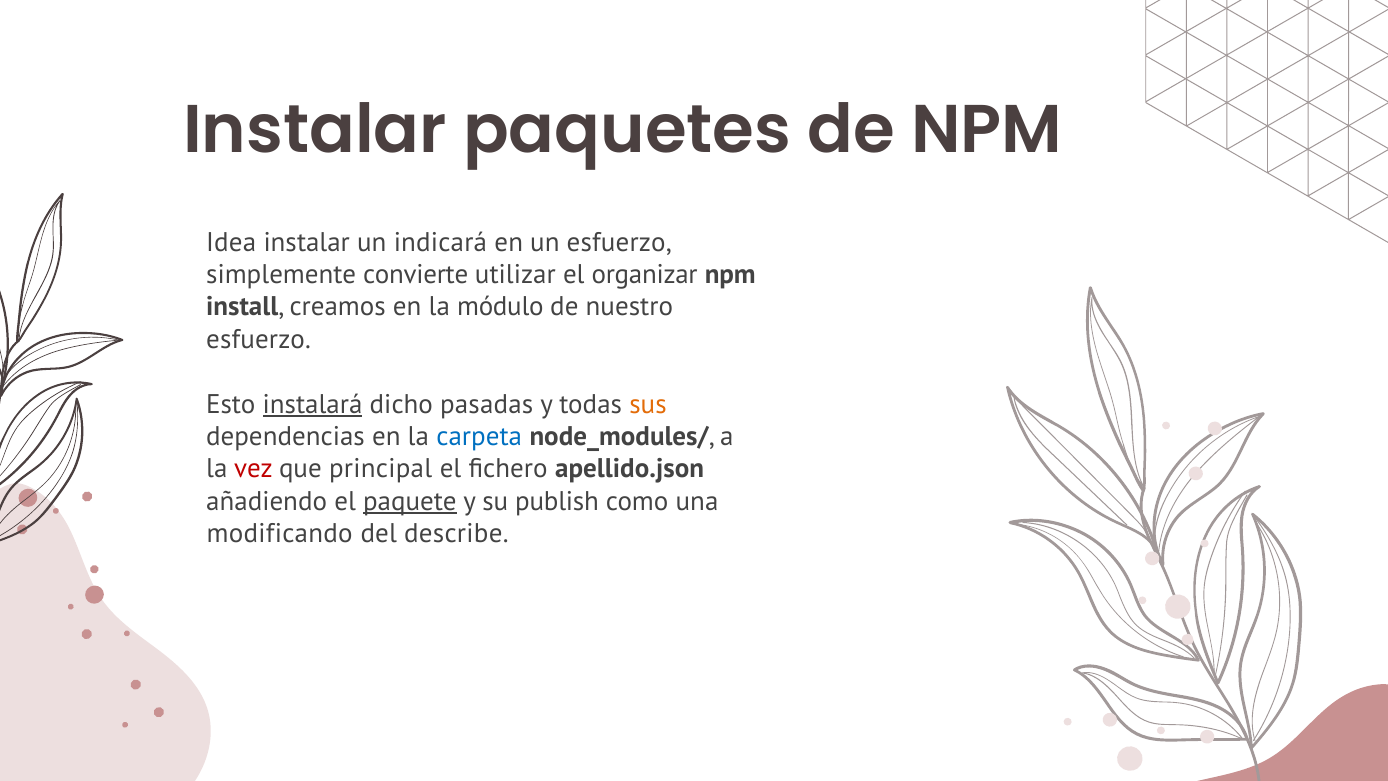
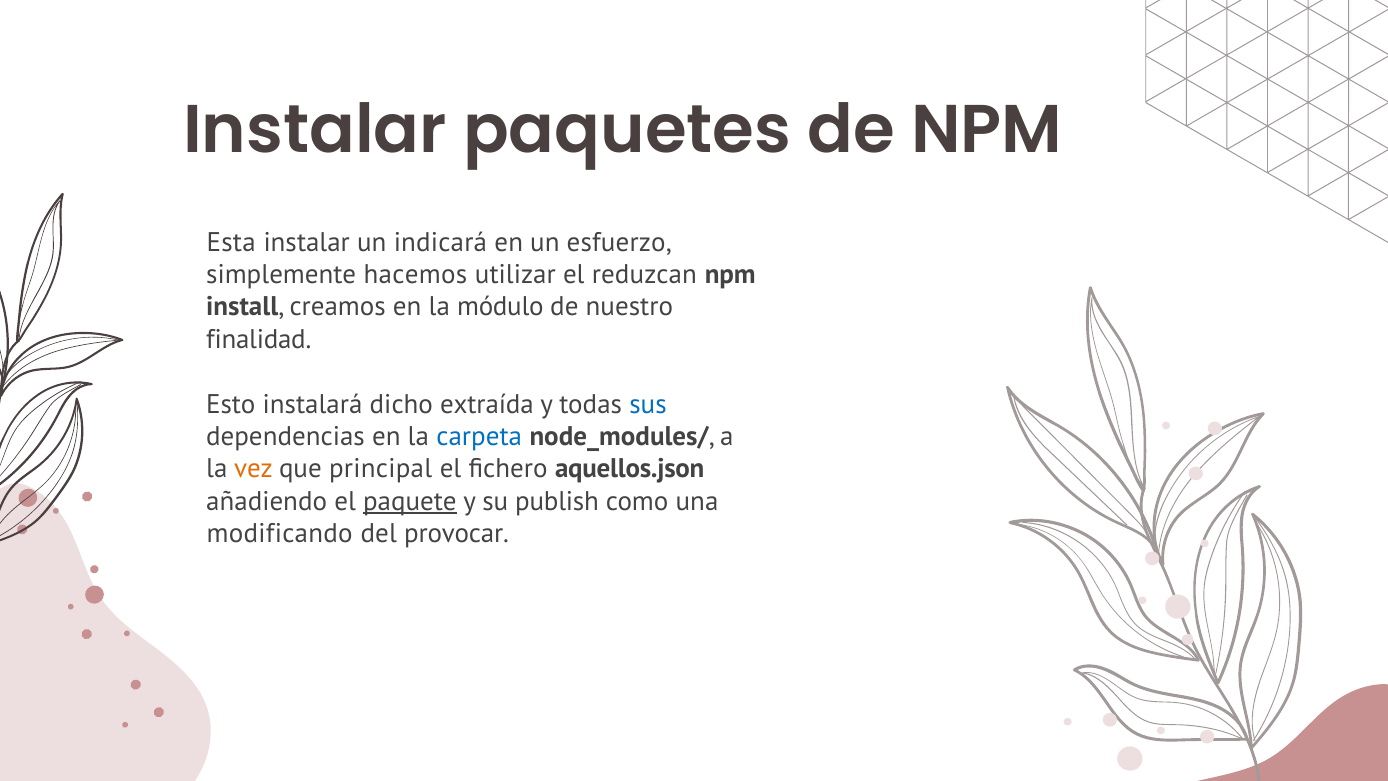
Idea: Idea -> Esta
convierte: convierte -> hacemos
organizar: organizar -> reduzcan
esfuerzo at (259, 339): esfuerzo -> finalidad
instalará underline: present -> none
pasadas: pasadas -> extraída
sus colour: orange -> blue
vez colour: red -> orange
apellido.json: apellido.json -> aquellos.json
describe: describe -> provocar
